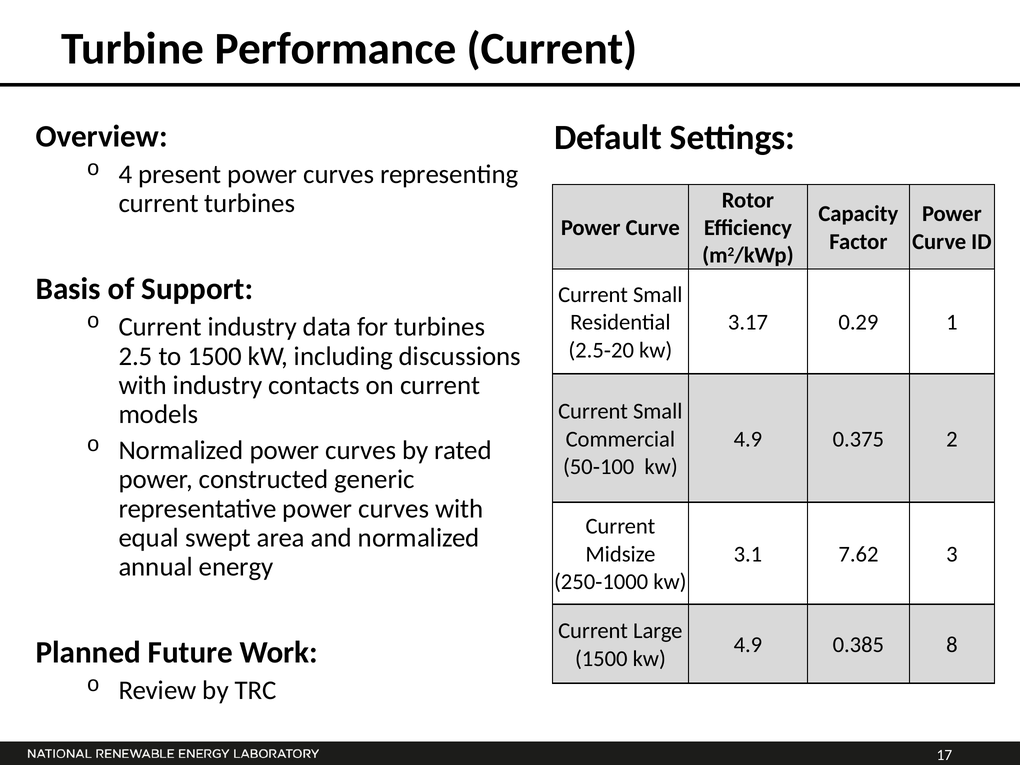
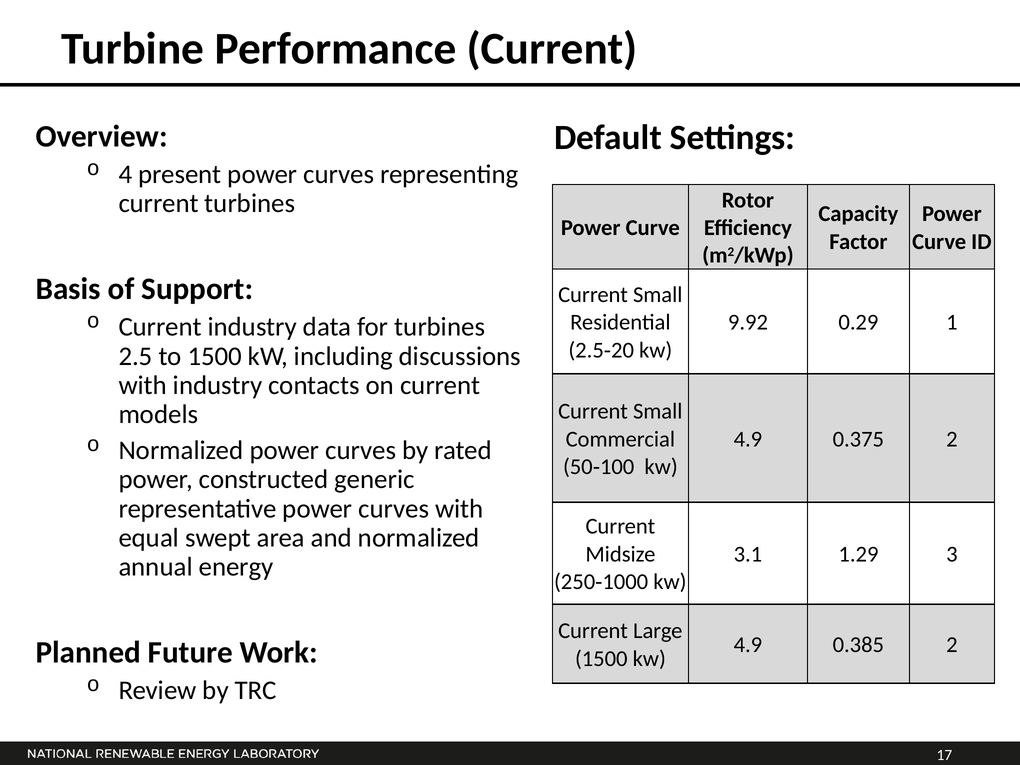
3.17: 3.17 -> 9.92
7.62: 7.62 -> 1.29
0.385 8: 8 -> 2
